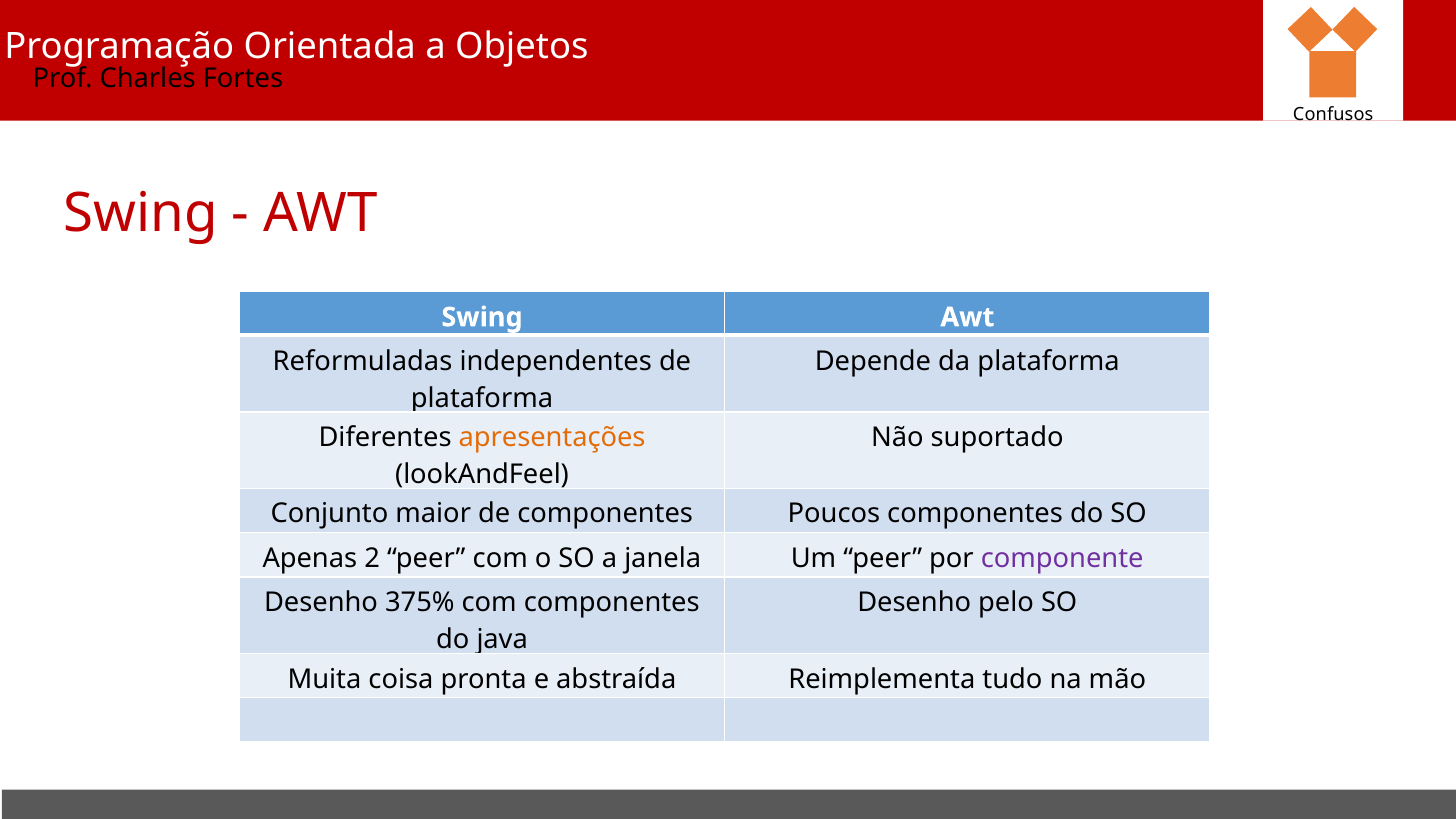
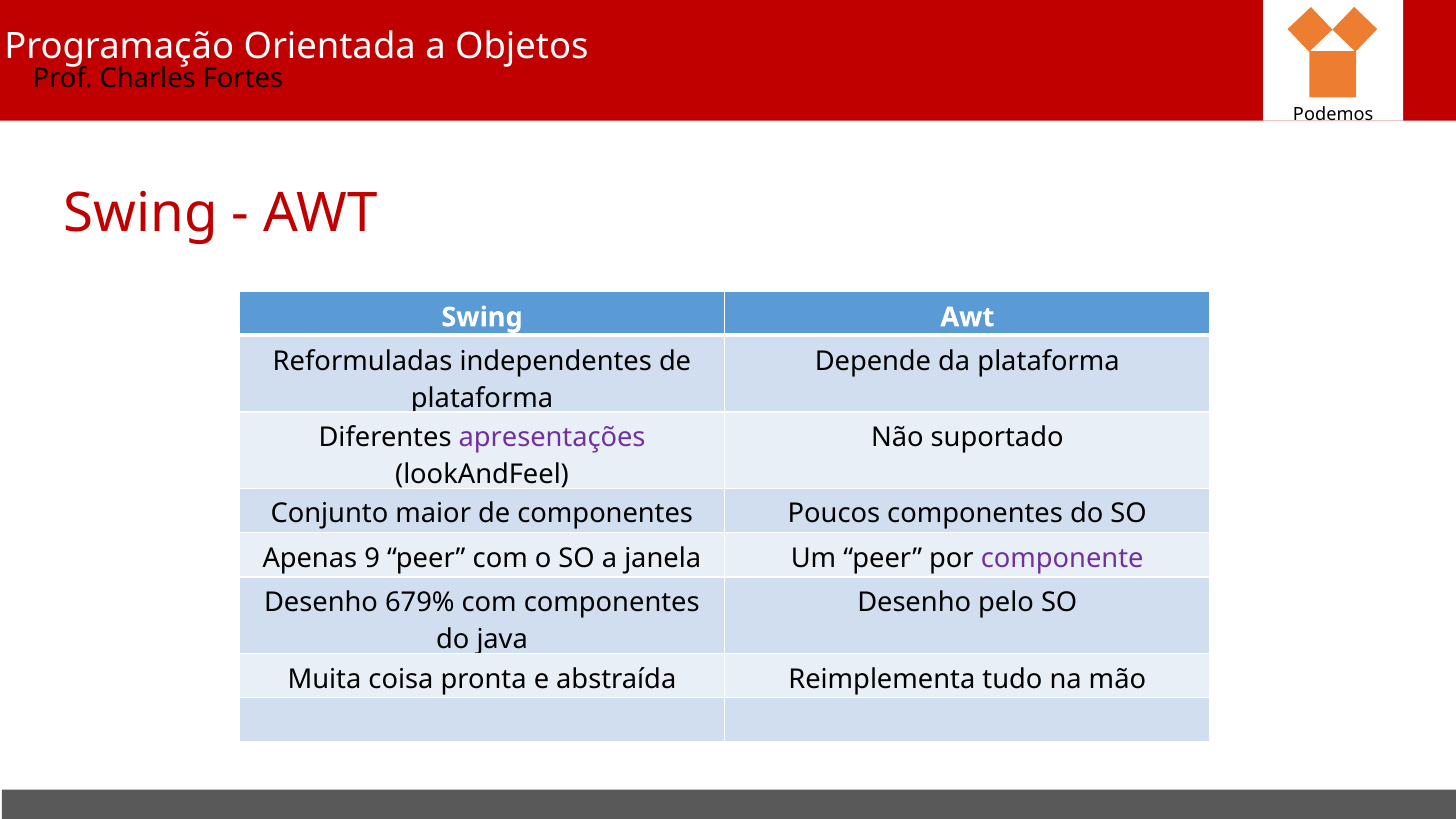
Confusos: Confusos -> Podemos
apresentações colour: orange -> purple
2: 2 -> 9
375%: 375% -> 679%
